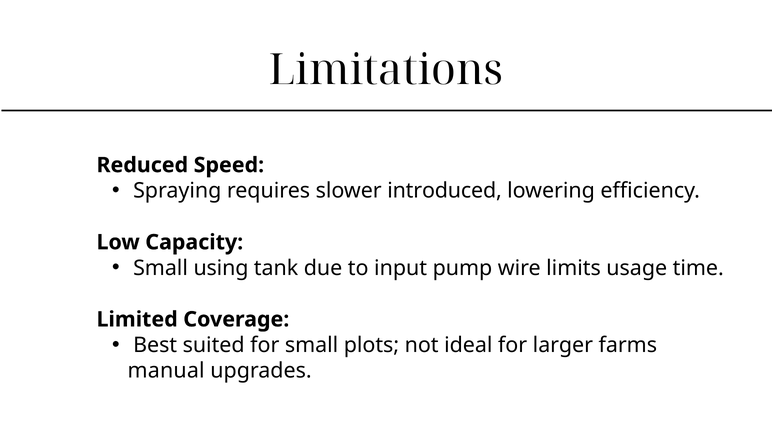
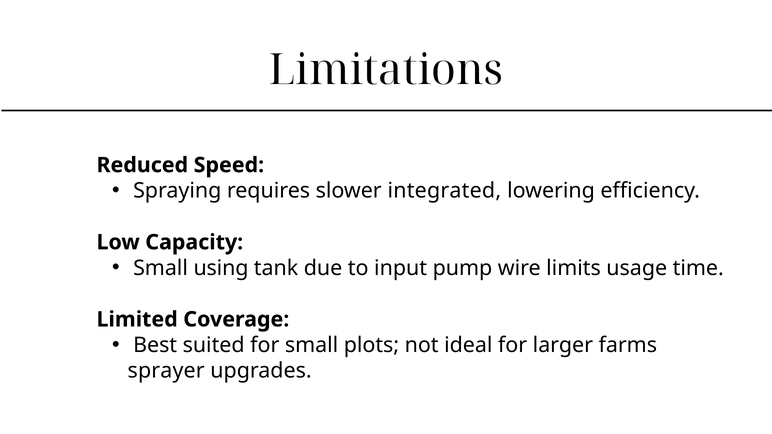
introduced: introduced -> integrated
manual: manual -> sprayer
